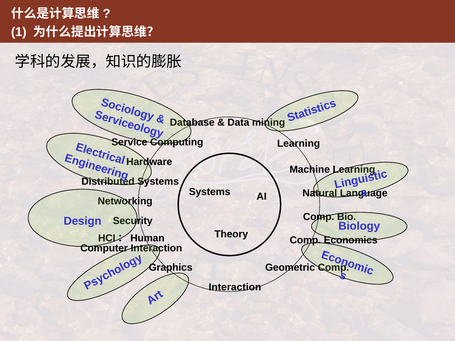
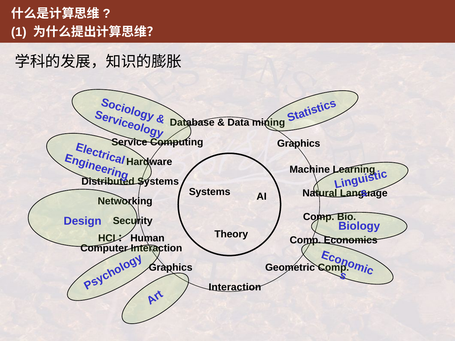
Learning at (299, 144): Learning -> Graphics
